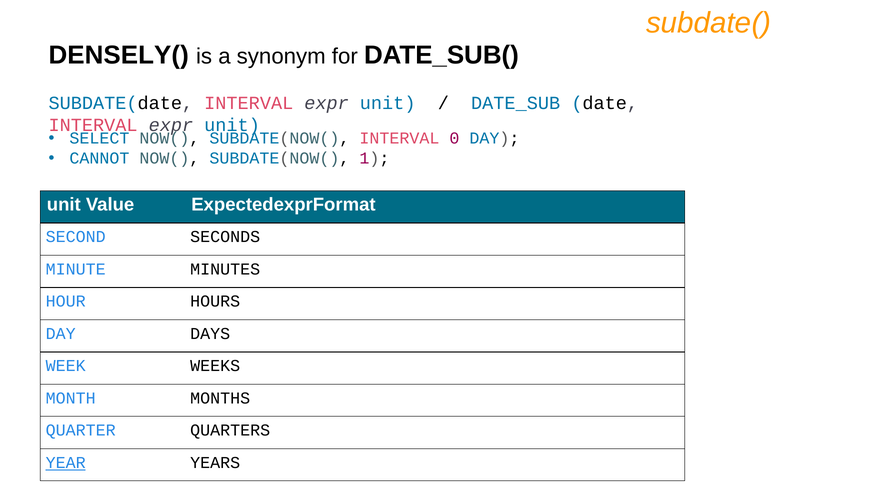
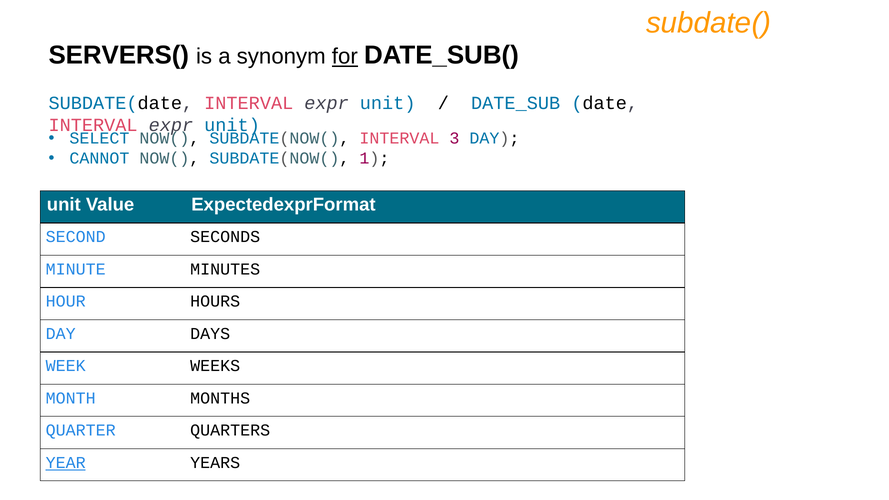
DENSELY(: DENSELY( -> SERVERS(
for underline: none -> present
0: 0 -> 3
